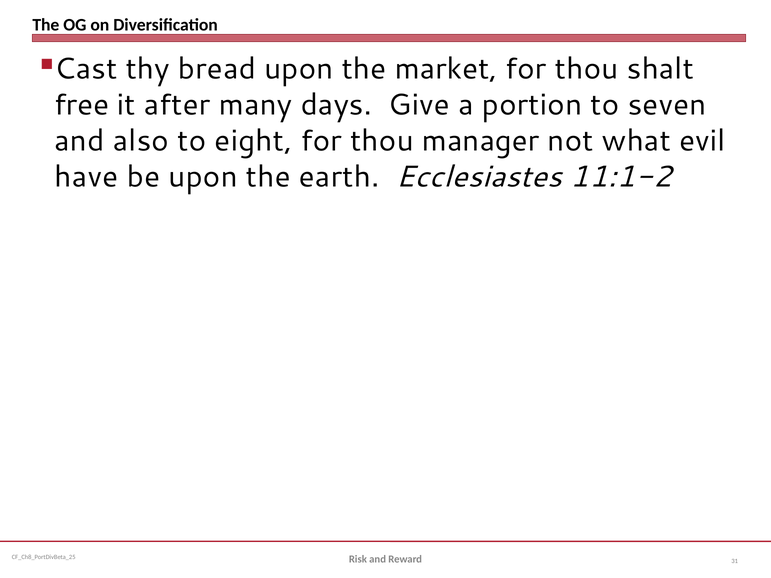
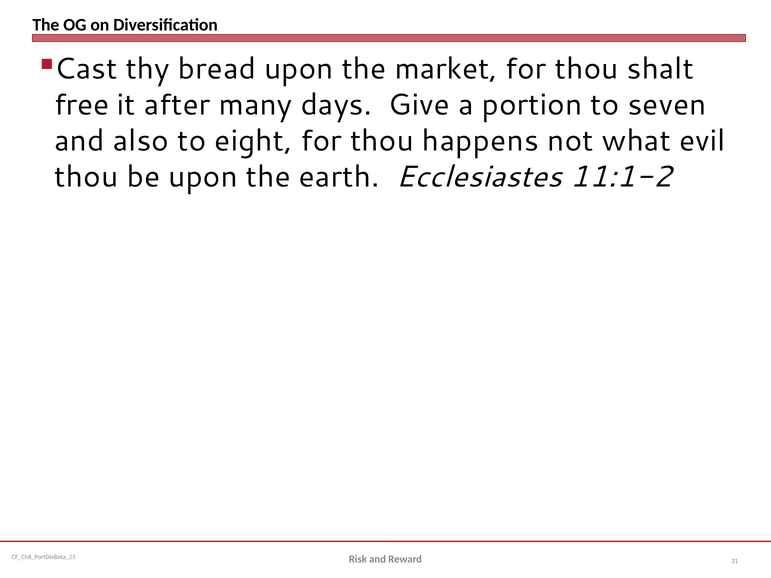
manager: manager -> happens
have at (86, 177): have -> thou
